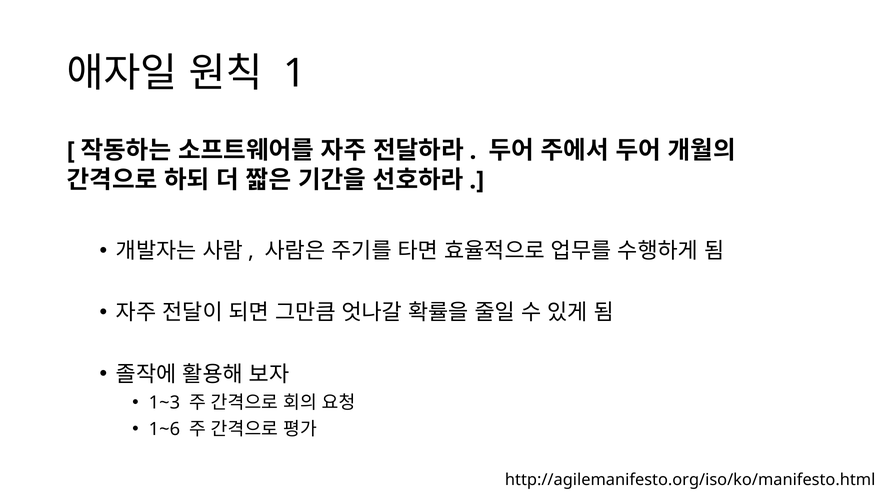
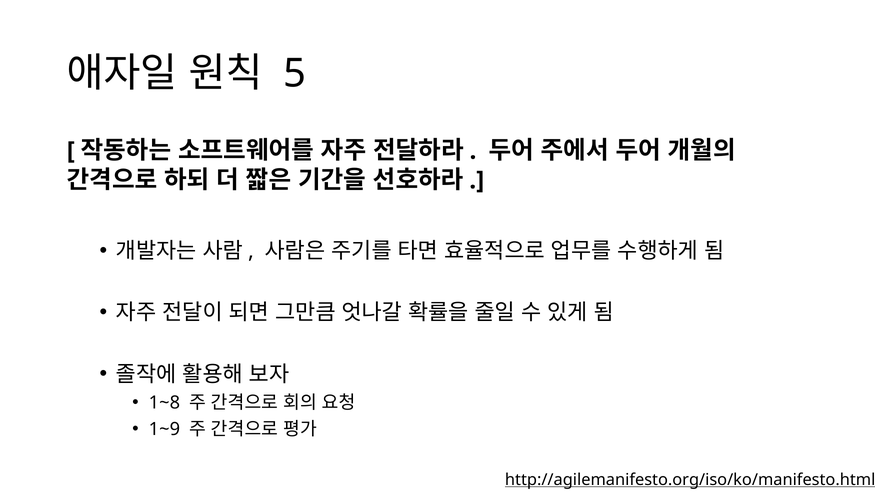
1: 1 -> 5
1~3: 1~3 -> 1~8
1~6: 1~6 -> 1~9
http://agilemanifesto.org/iso/ko/manifesto.html underline: none -> present
